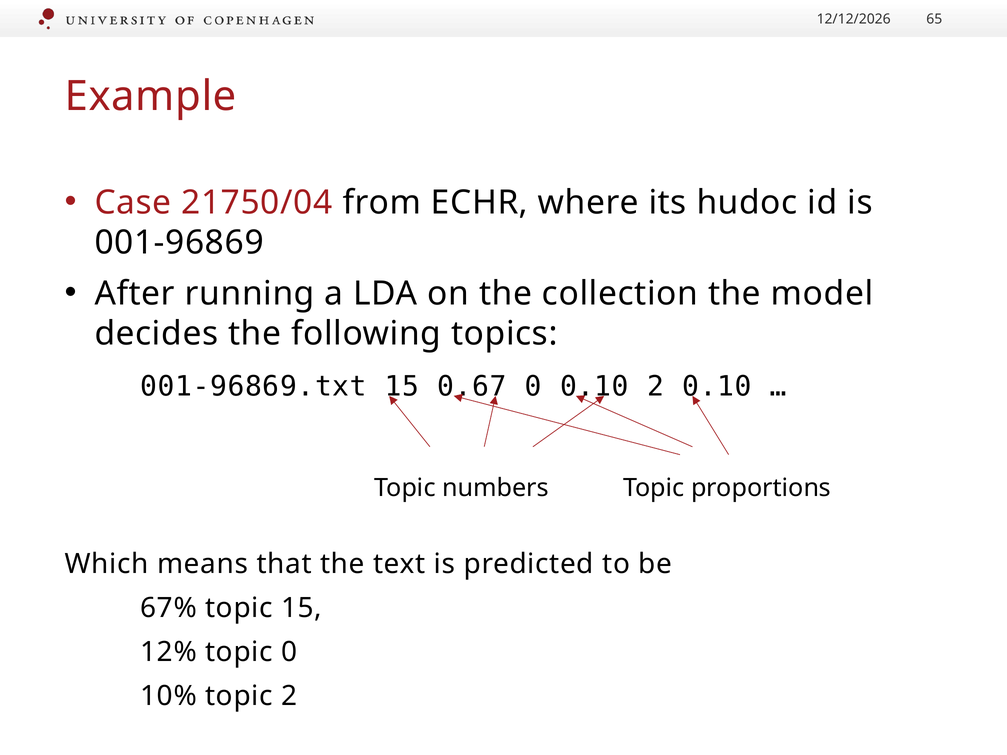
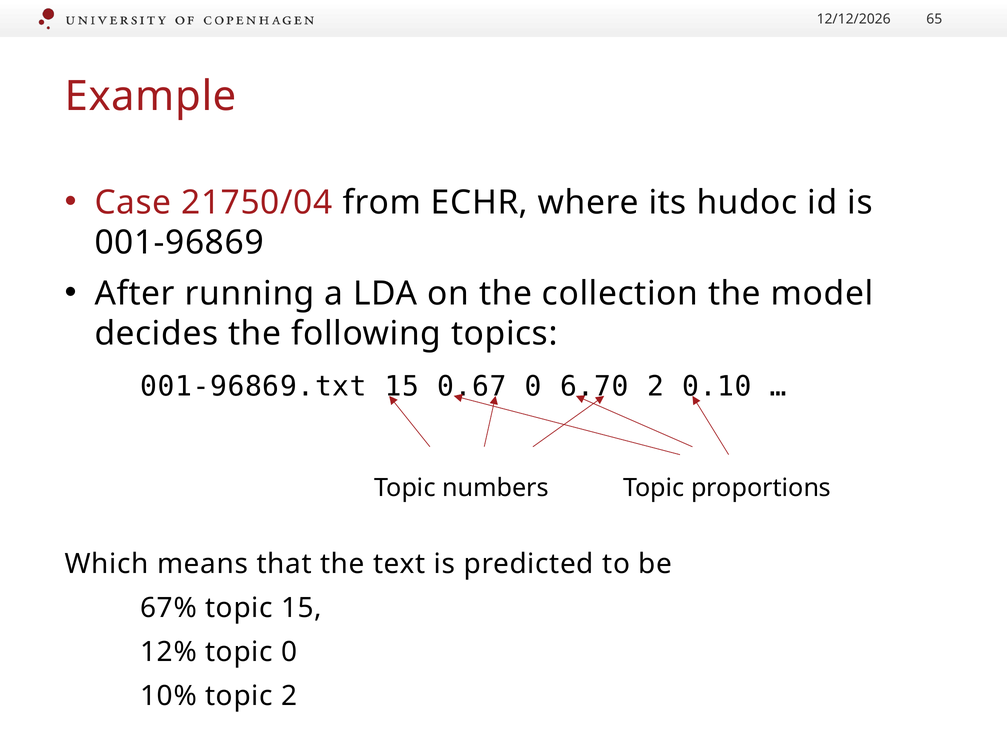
0 0.10: 0.10 -> 6.70
